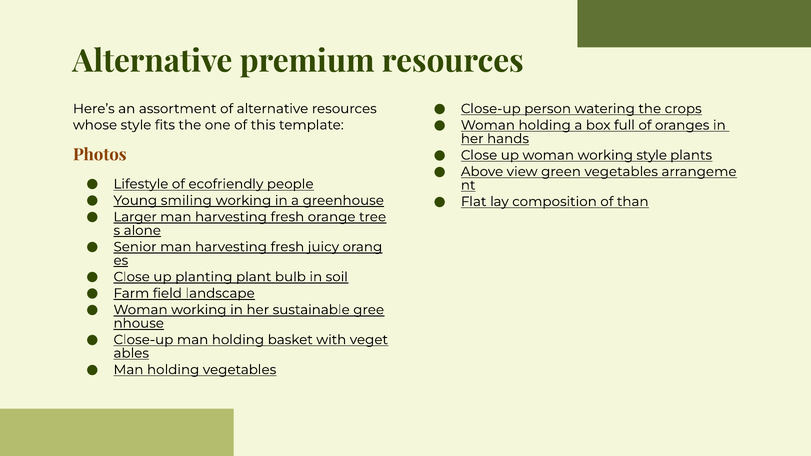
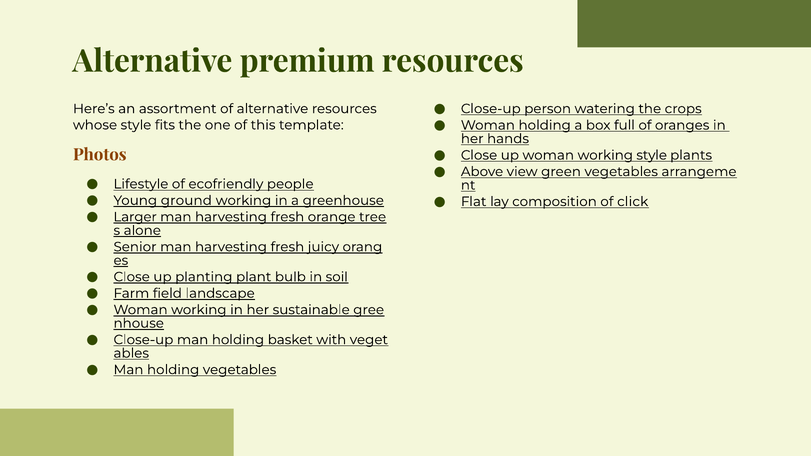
smiling: smiling -> ground
than: than -> click
